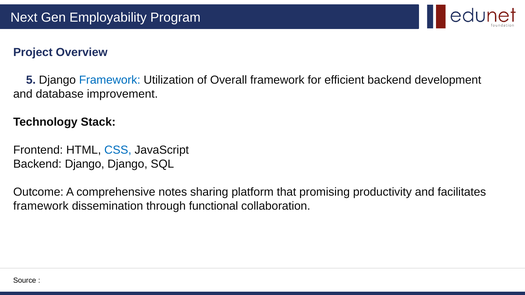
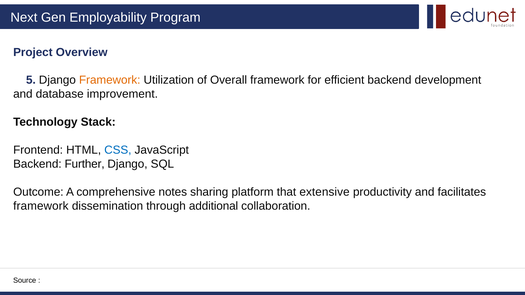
Framework at (110, 80) colour: blue -> orange
Backend Django: Django -> Further
promising: promising -> extensive
functional: functional -> additional
